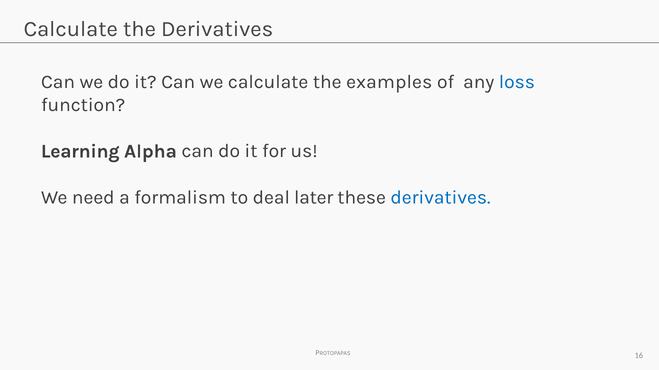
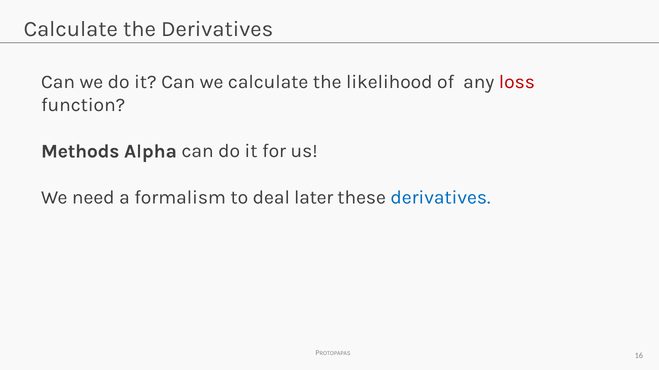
examples: examples -> likelihood
loss colour: blue -> red
Learning: Learning -> Methods
